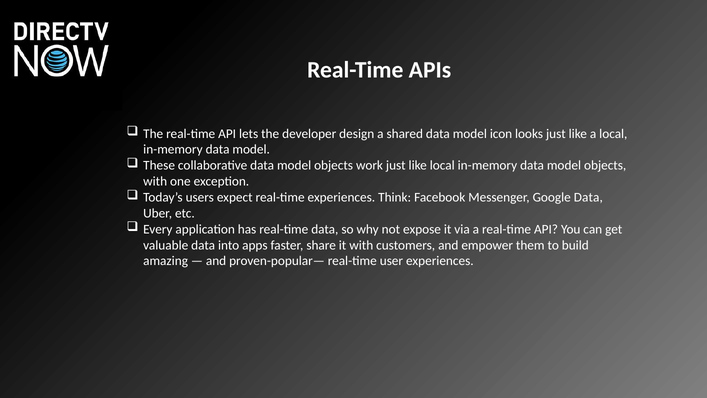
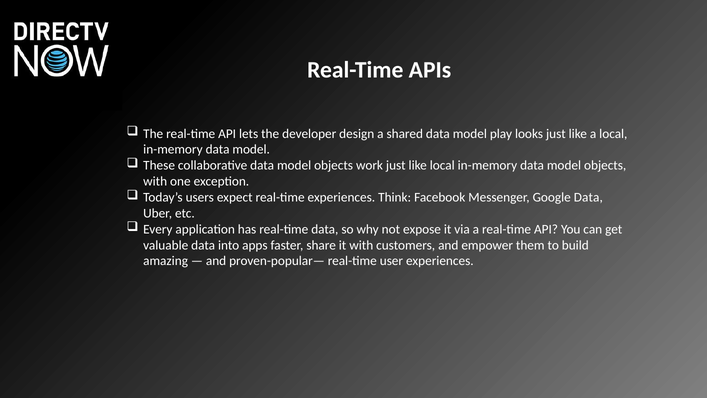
icon: icon -> play
